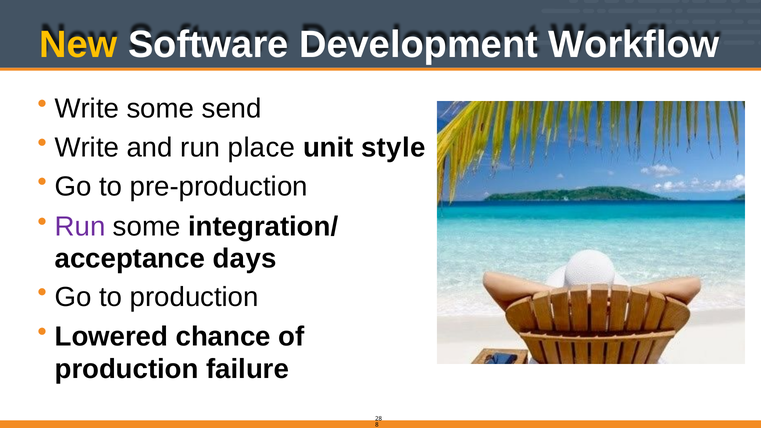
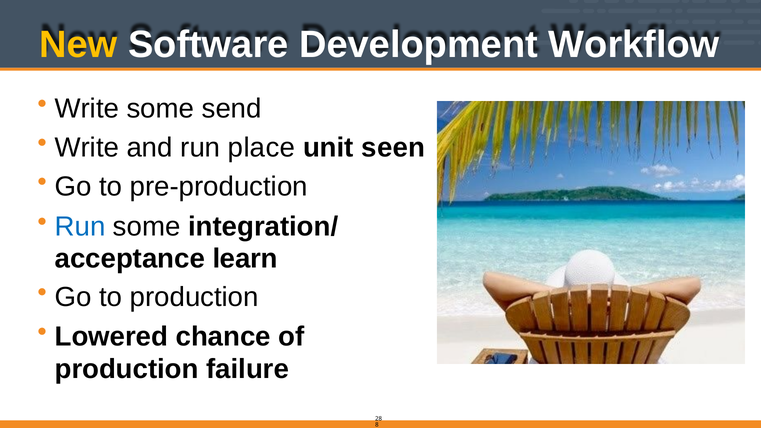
style: style -> seen
Run at (80, 227) colour: purple -> blue
days: days -> learn
